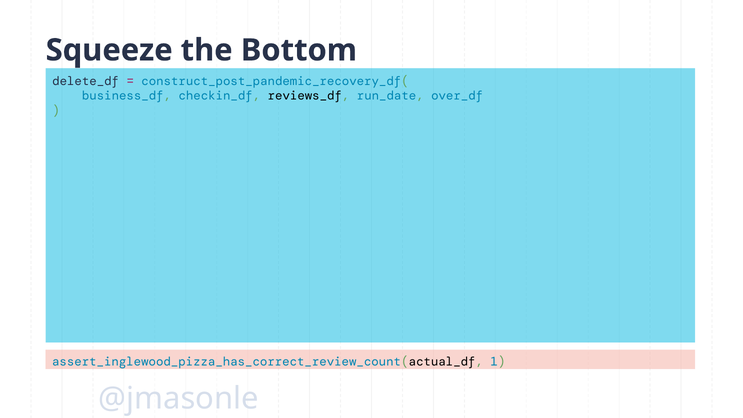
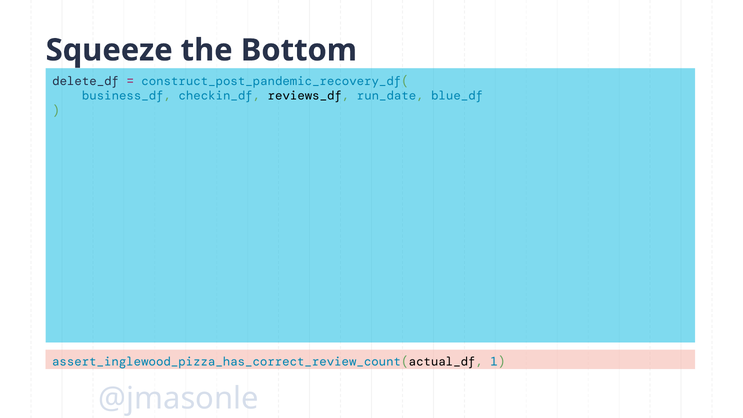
over_df: over_df -> blue_df
